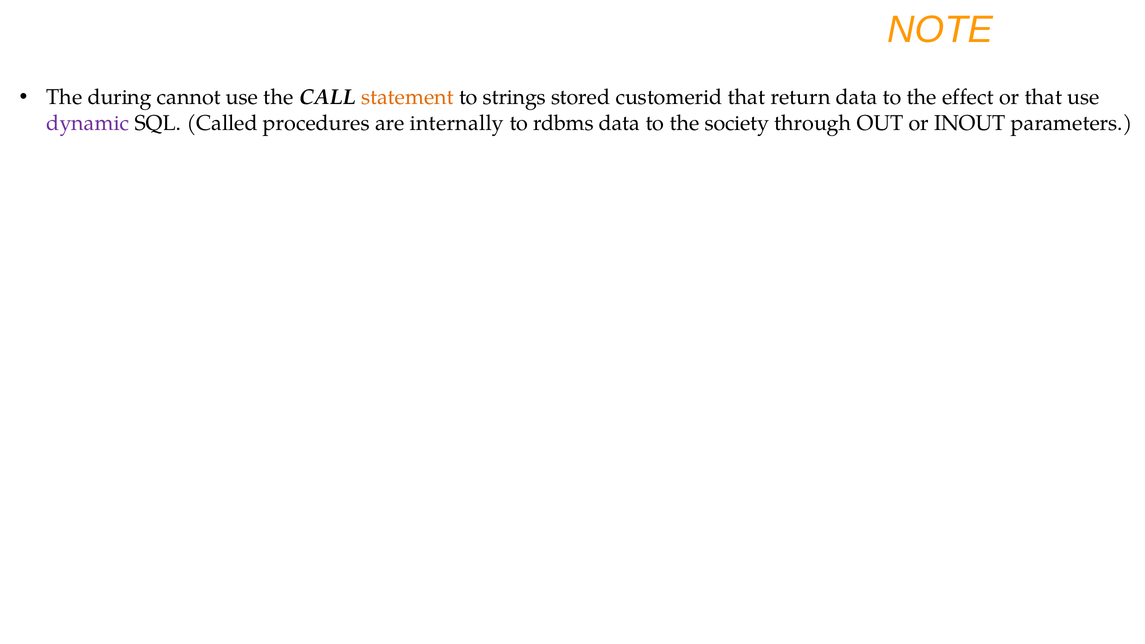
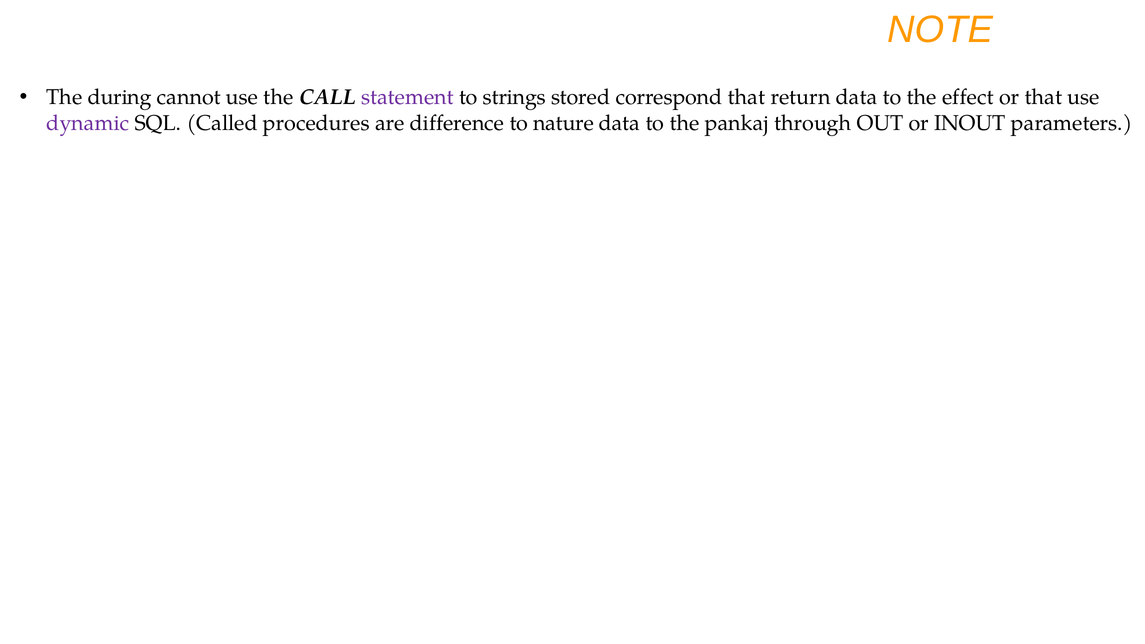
statement colour: orange -> purple
customerid: customerid -> correspond
internally: internally -> difference
rdbms: rdbms -> nature
society: society -> pankaj
